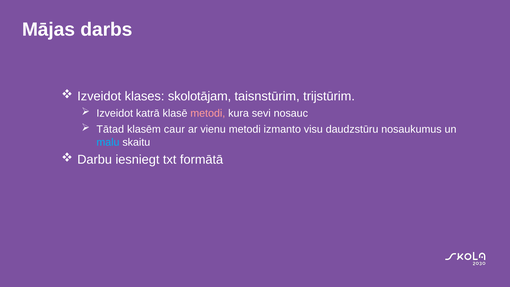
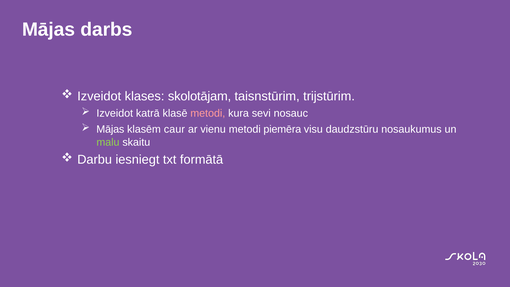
Tātad at (110, 129): Tātad -> Mājas
izmanto: izmanto -> piemēra
malu colour: light blue -> light green
